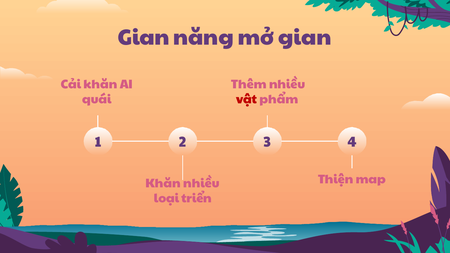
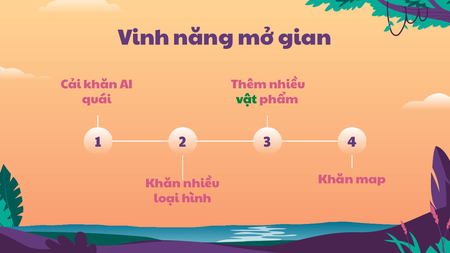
Gian at (144, 38): Gian -> Vinh
vật colour: red -> green
Thiện at (336, 179): Thiện -> Khăn
triển: triển -> hình
